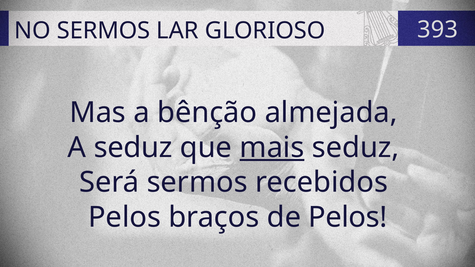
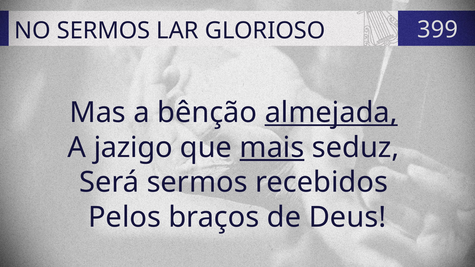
393: 393 -> 399
almejada underline: none -> present
A seduz: seduz -> jazigo
de Pelos: Pelos -> Deus
